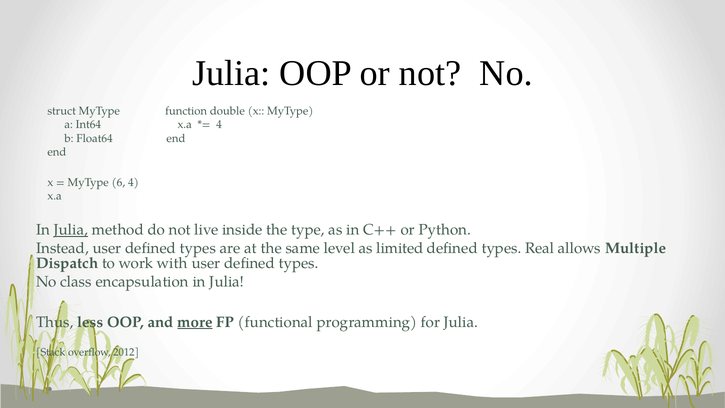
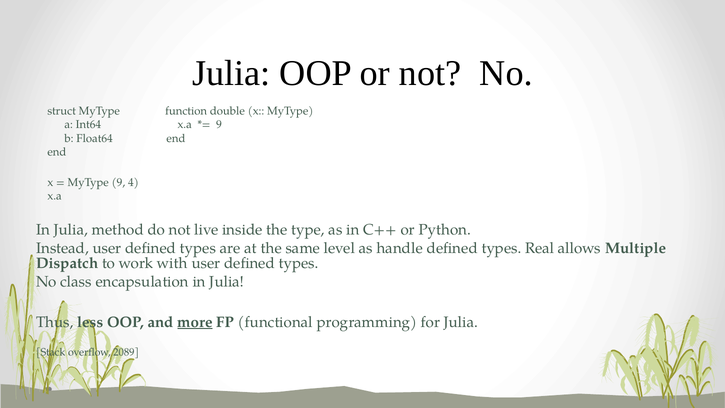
4 at (219, 125): 4 -> 9
MyType 6: 6 -> 9
Julia at (71, 230) underline: present -> none
limited: limited -> handle
2012: 2012 -> 2089
